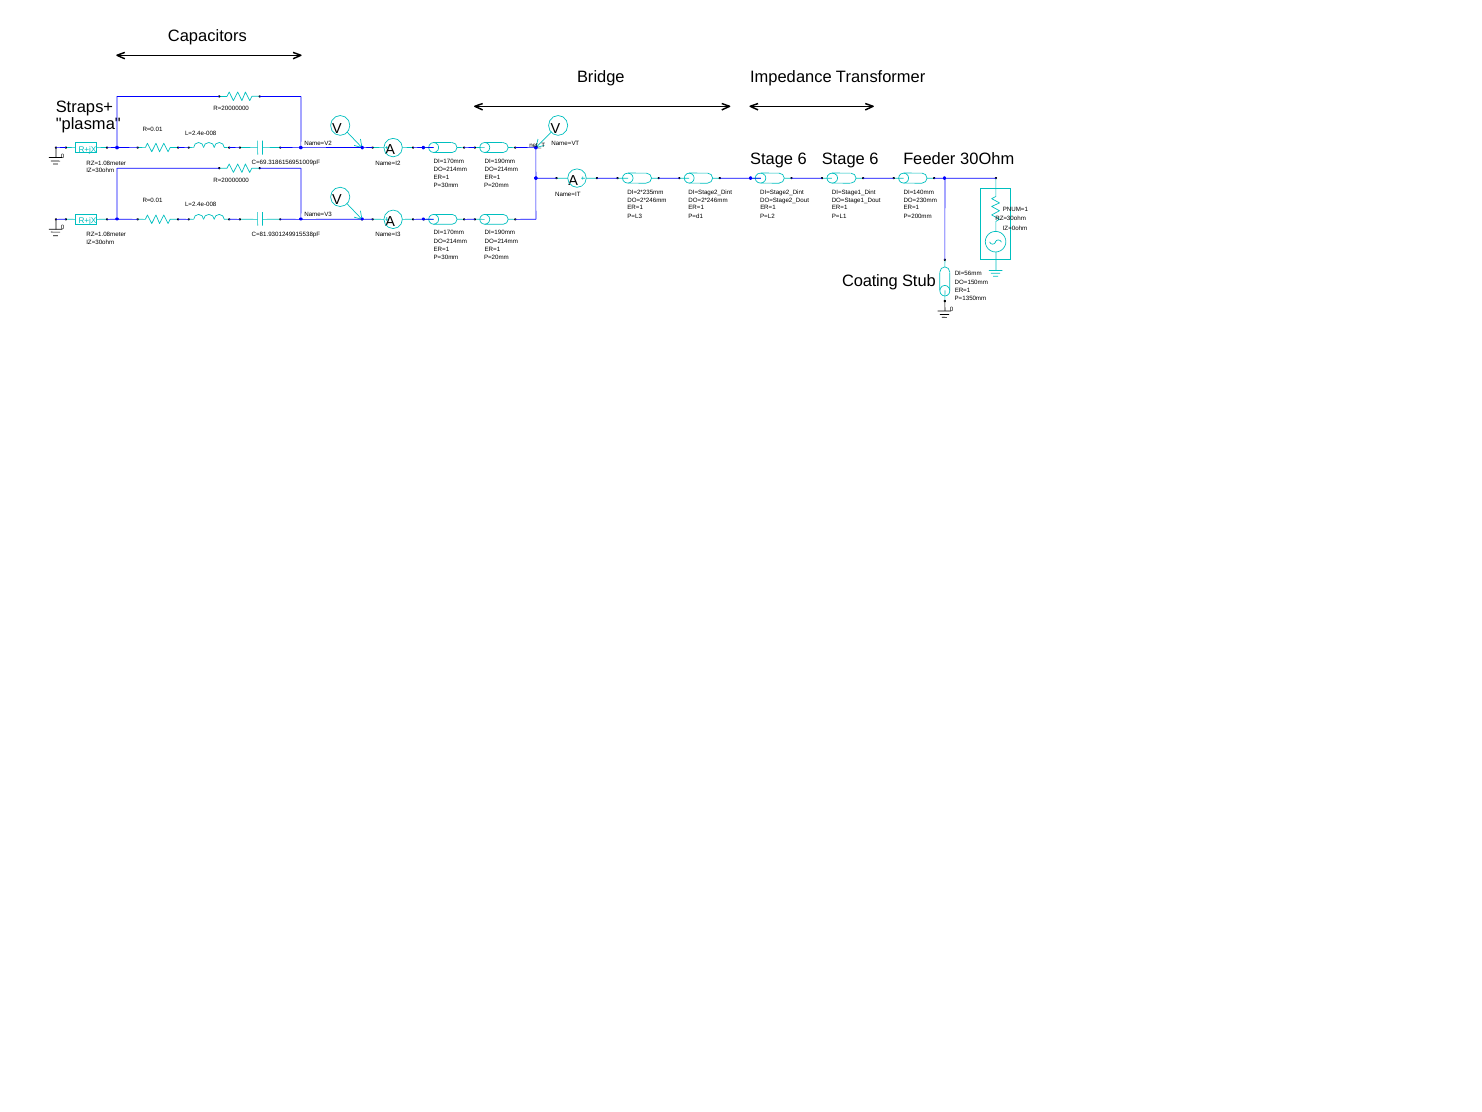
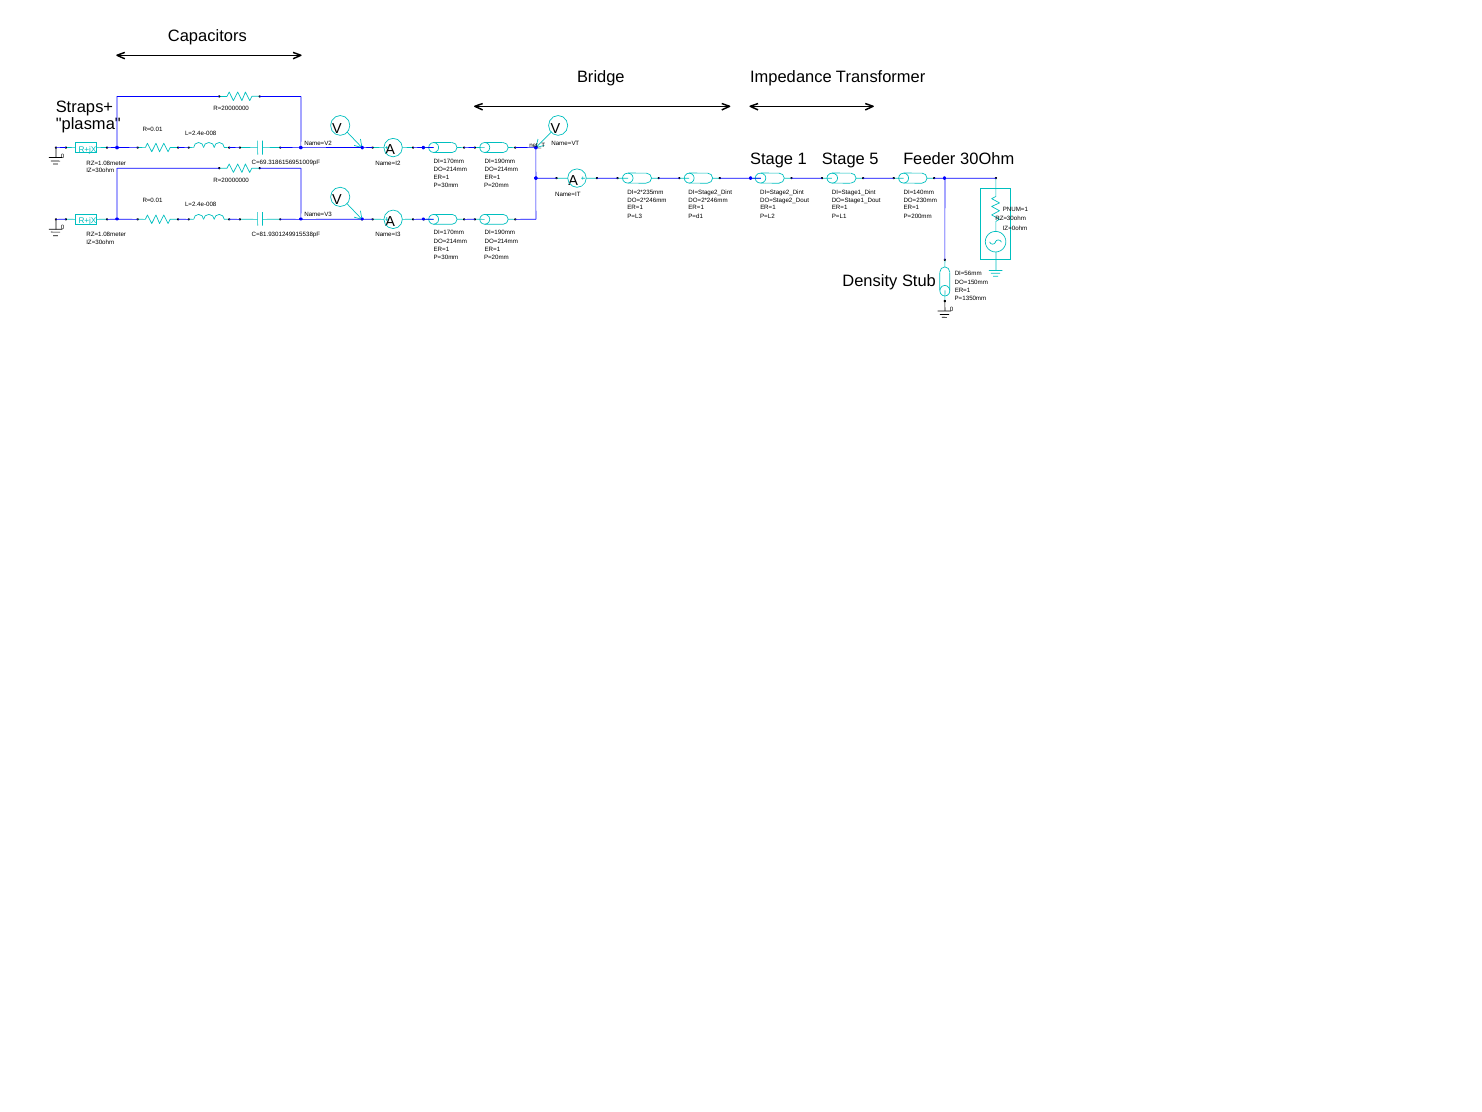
6 at (802, 159): 6 -> 1
6 at (874, 159): 6 -> 5
Coating: Coating -> Density
